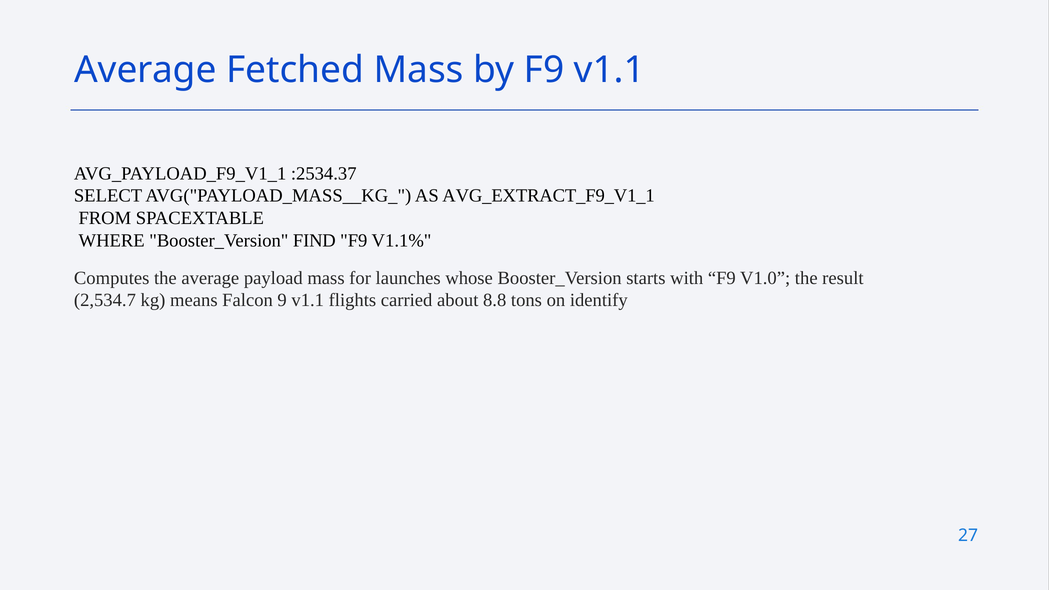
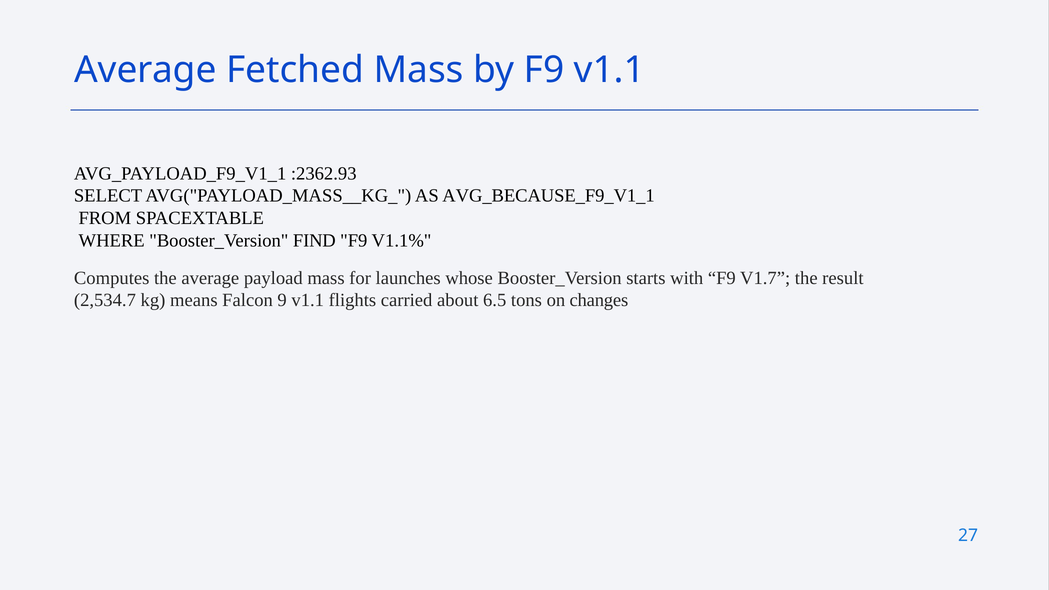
:2534.37: :2534.37 -> :2362.93
AVG_EXTRACT_F9_V1_1: AVG_EXTRACT_F9_V1_1 -> AVG_BECAUSE_F9_V1_1
V1.0: V1.0 -> V1.7
8.8: 8.8 -> 6.5
identify: identify -> changes
